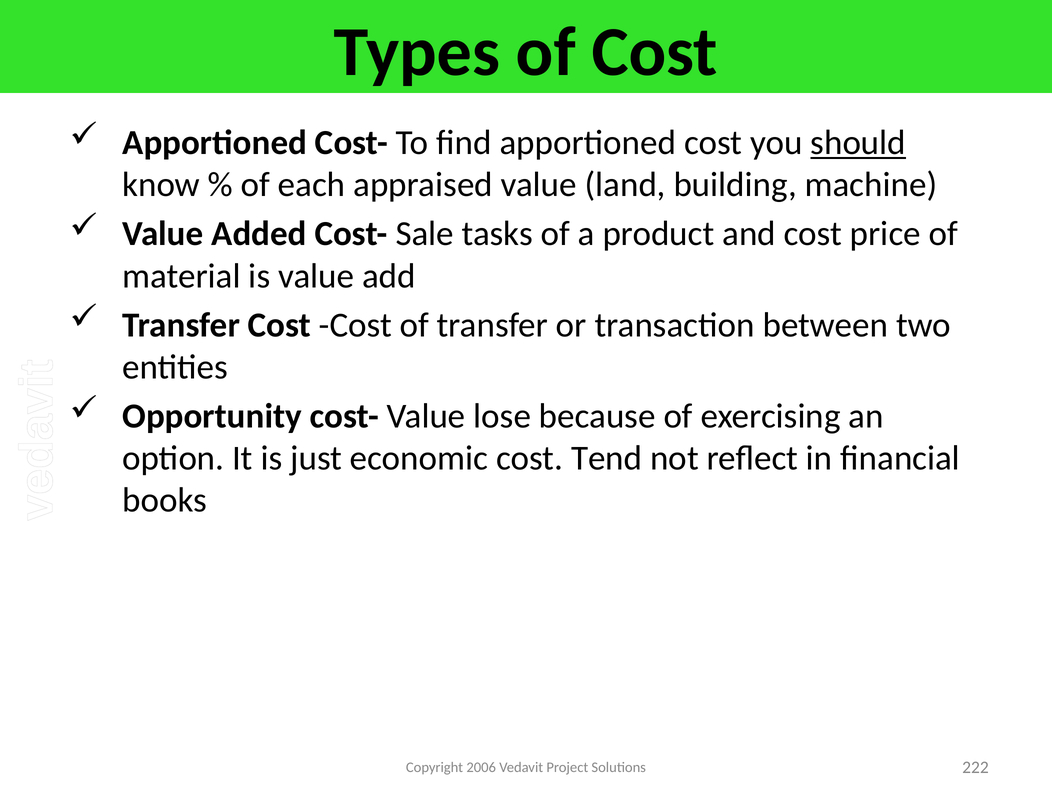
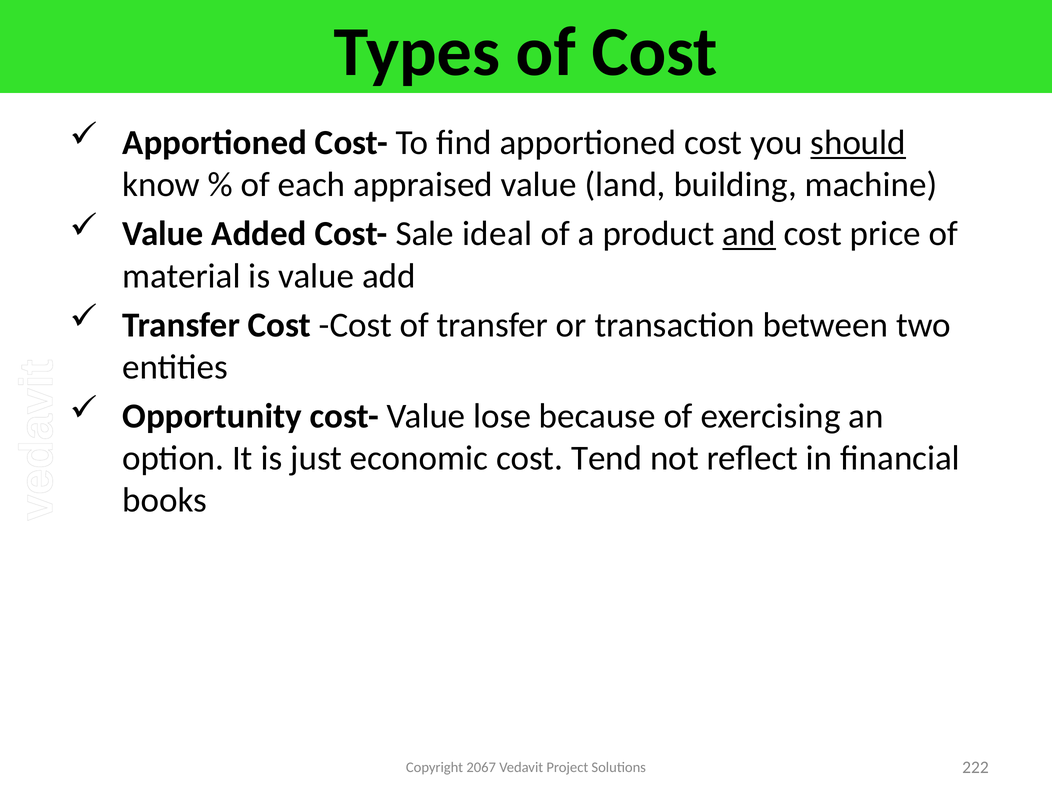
tasks: tasks -> ideal
and underline: none -> present
2006: 2006 -> 2067
